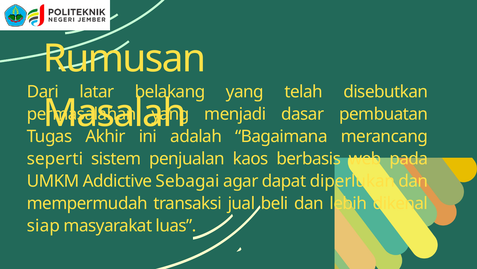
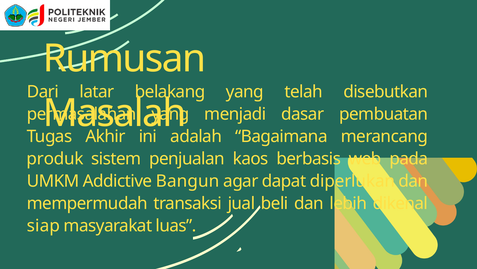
seperti: seperti -> produk
Sebagai: Sebagai -> Bangun
